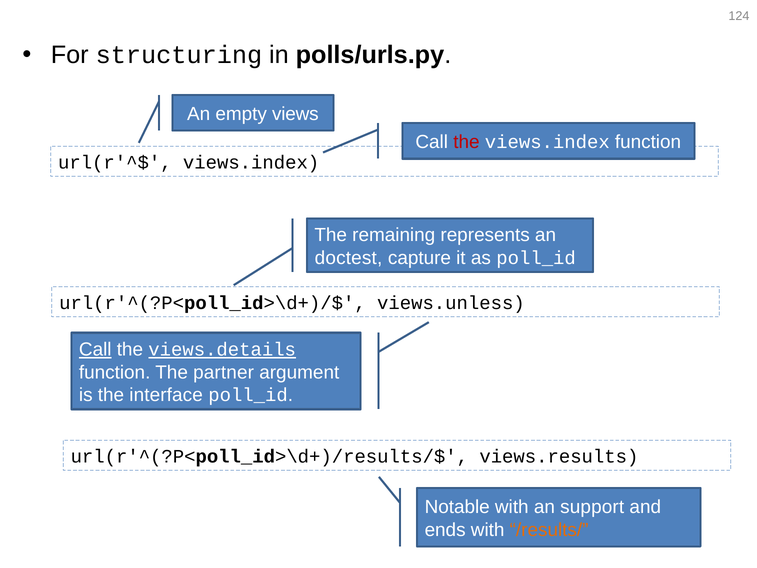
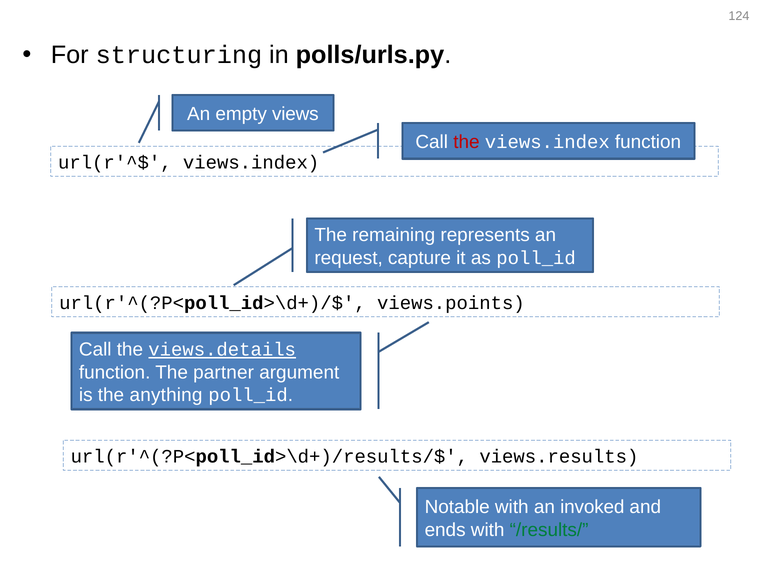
doctest: doctest -> request
views.unless: views.unless -> views.points
Call at (95, 349) underline: present -> none
interface: interface -> anything
support: support -> invoked
/results/ colour: orange -> green
